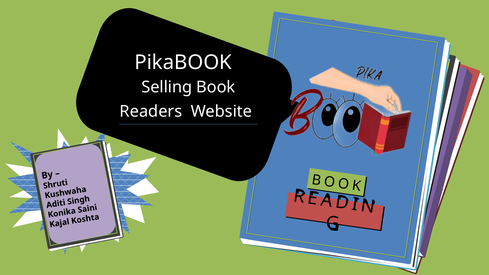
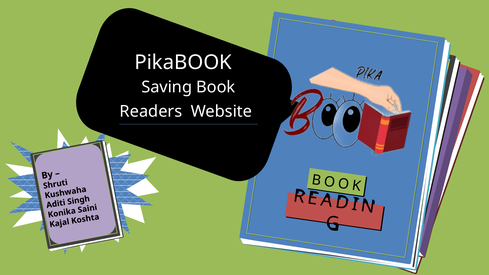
Selling: Selling -> Saving
